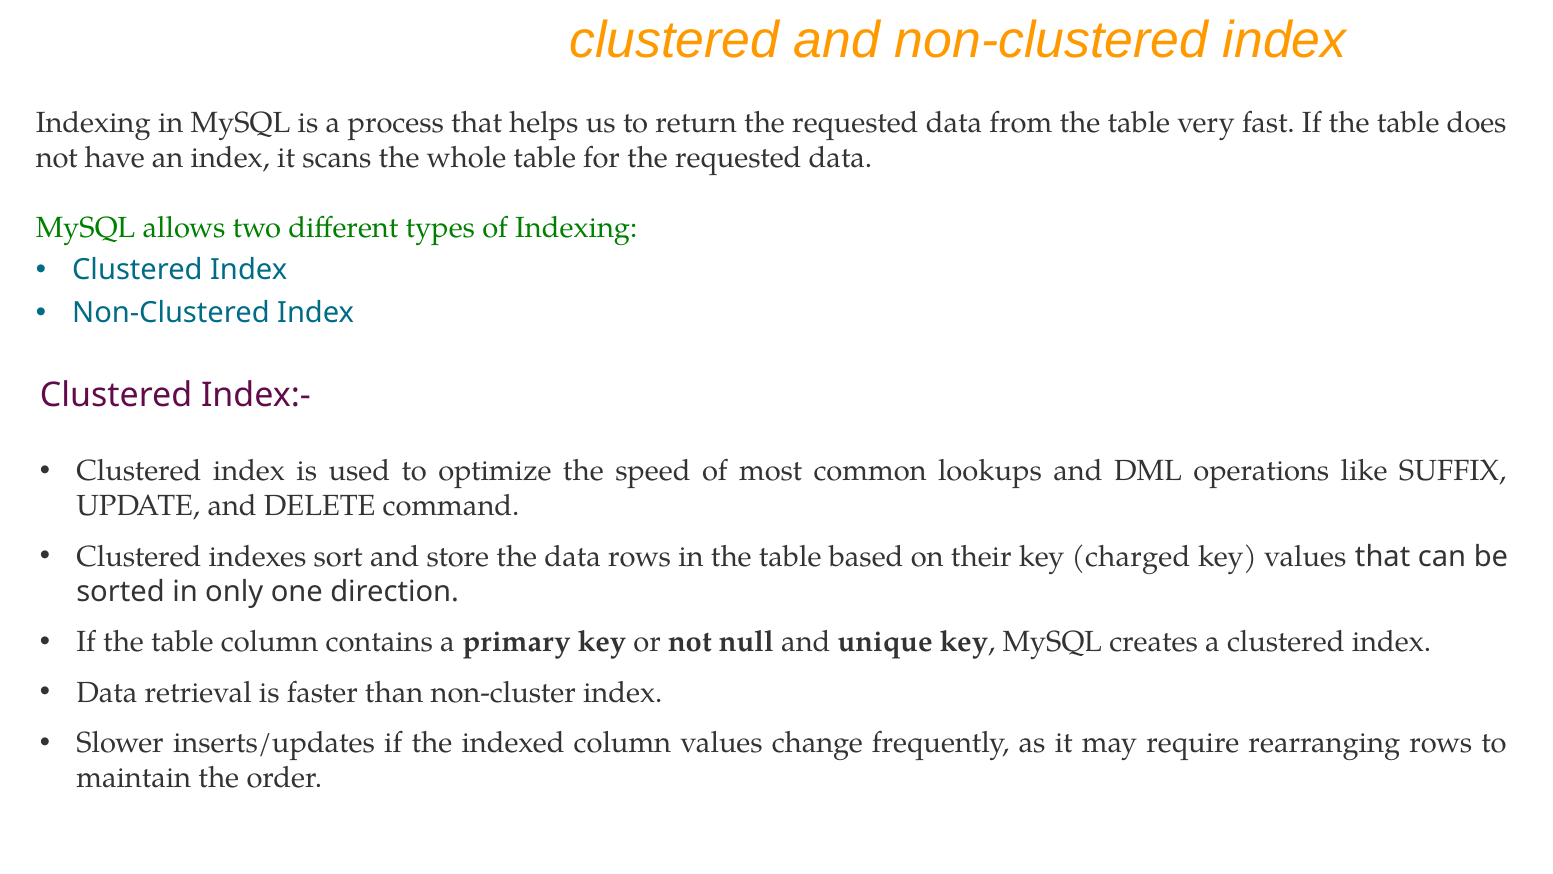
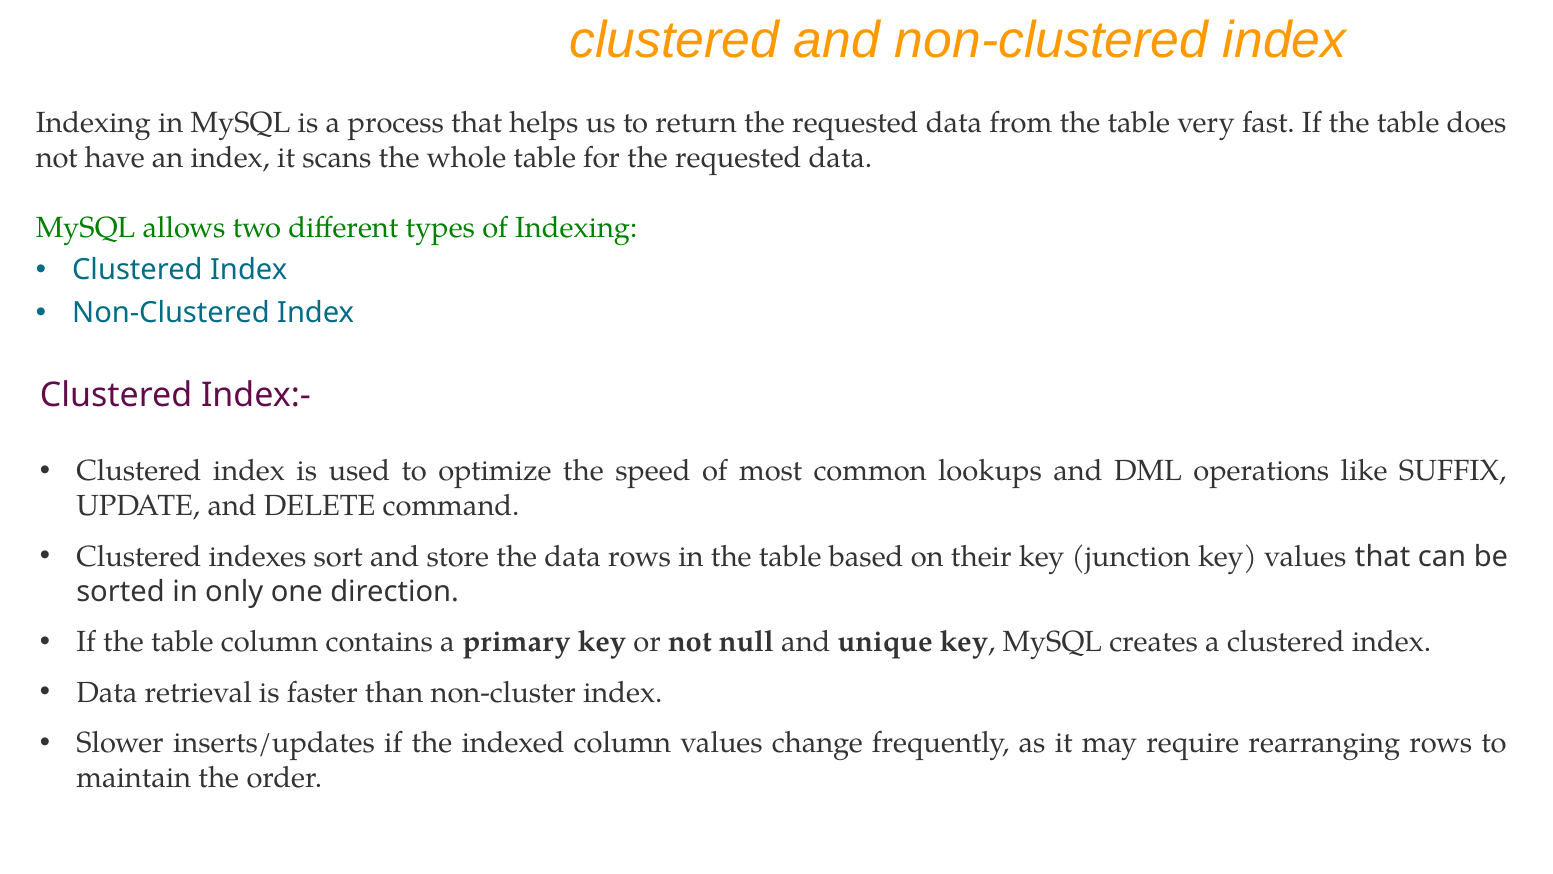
charged: charged -> junction
